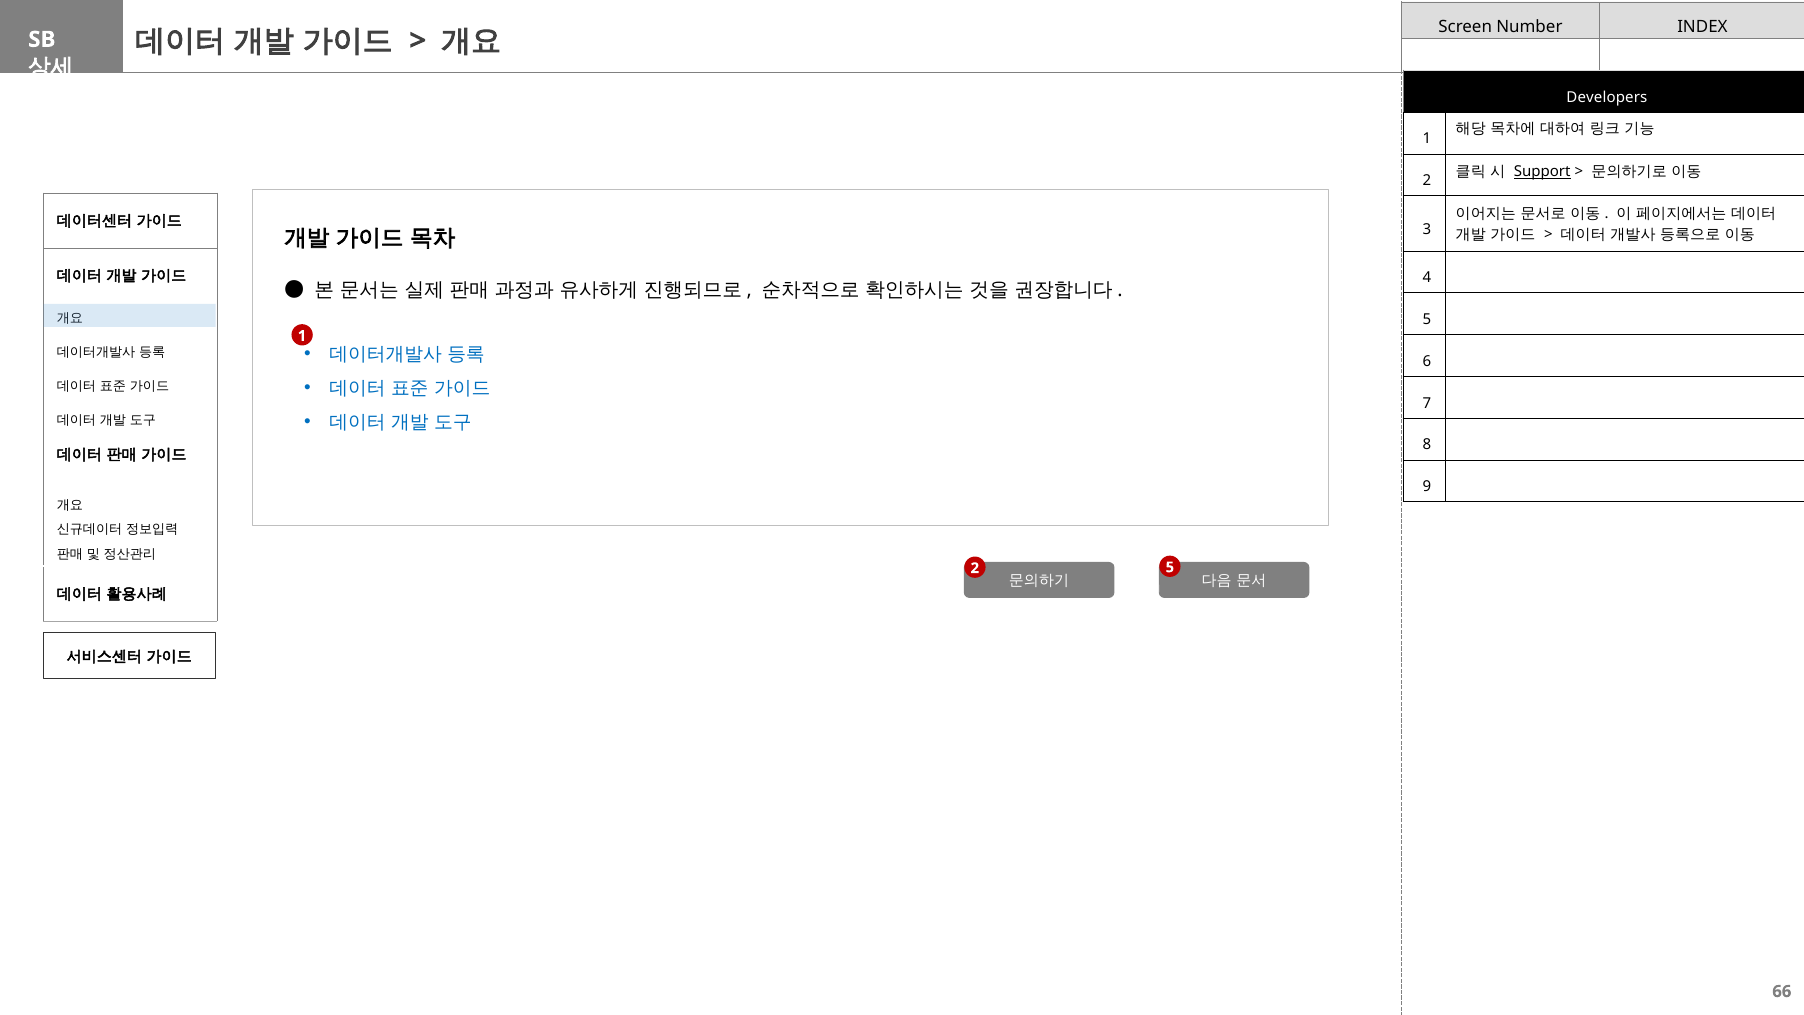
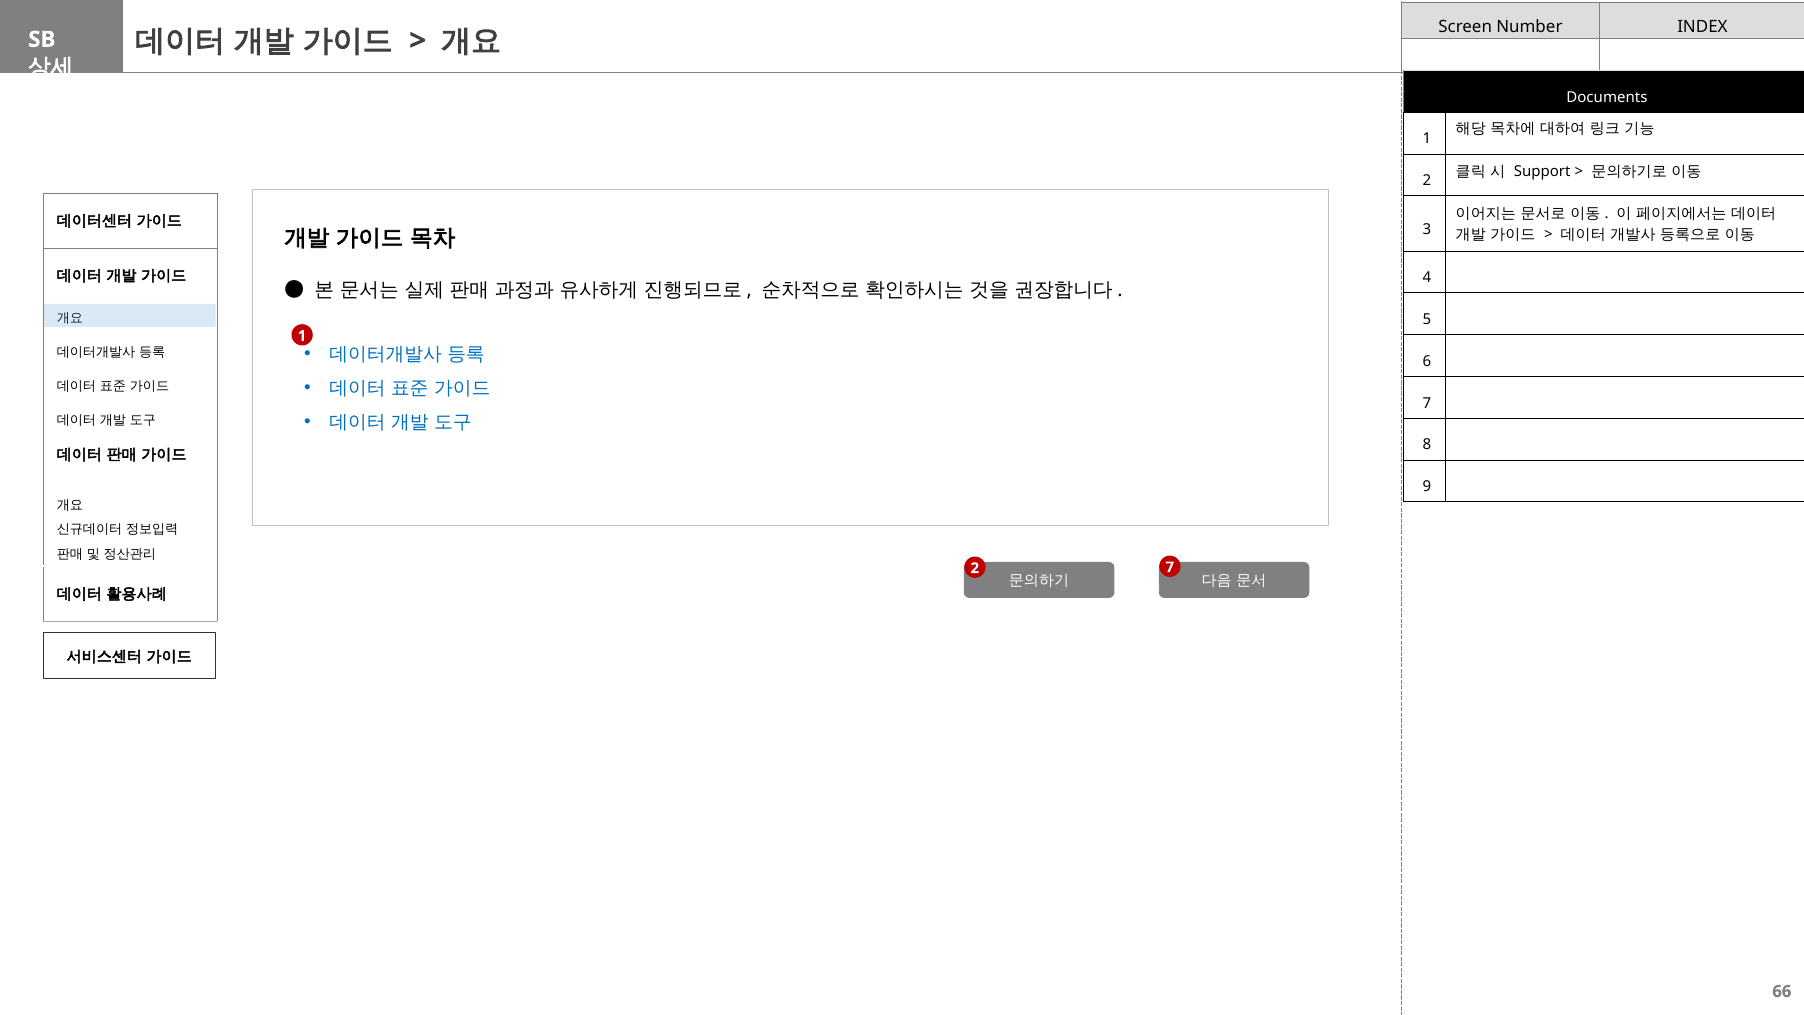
Developers: Developers -> Documents
Support underline: present -> none
2 5: 5 -> 7
